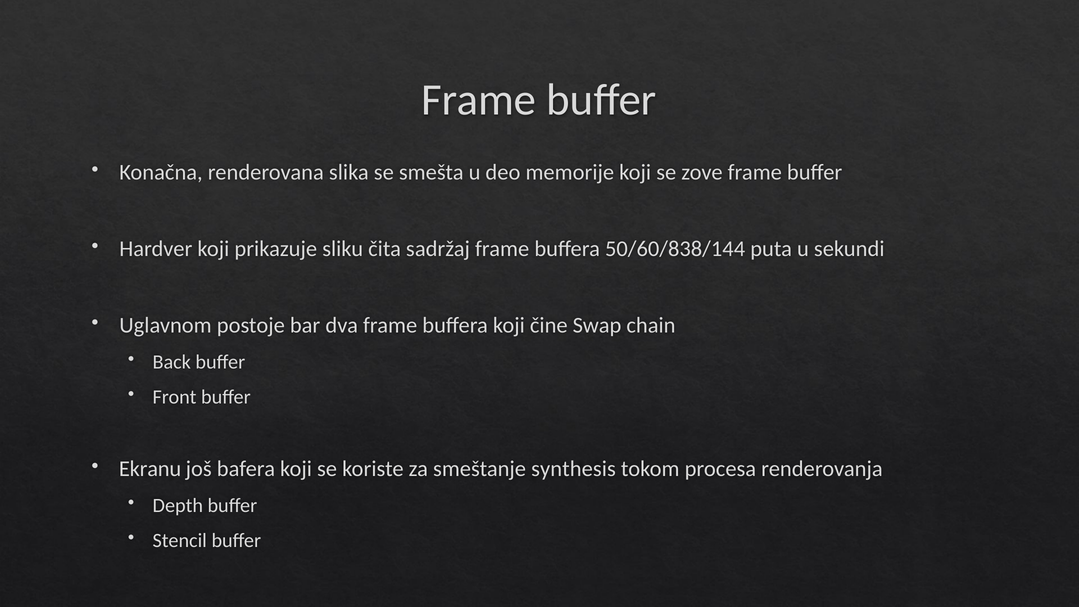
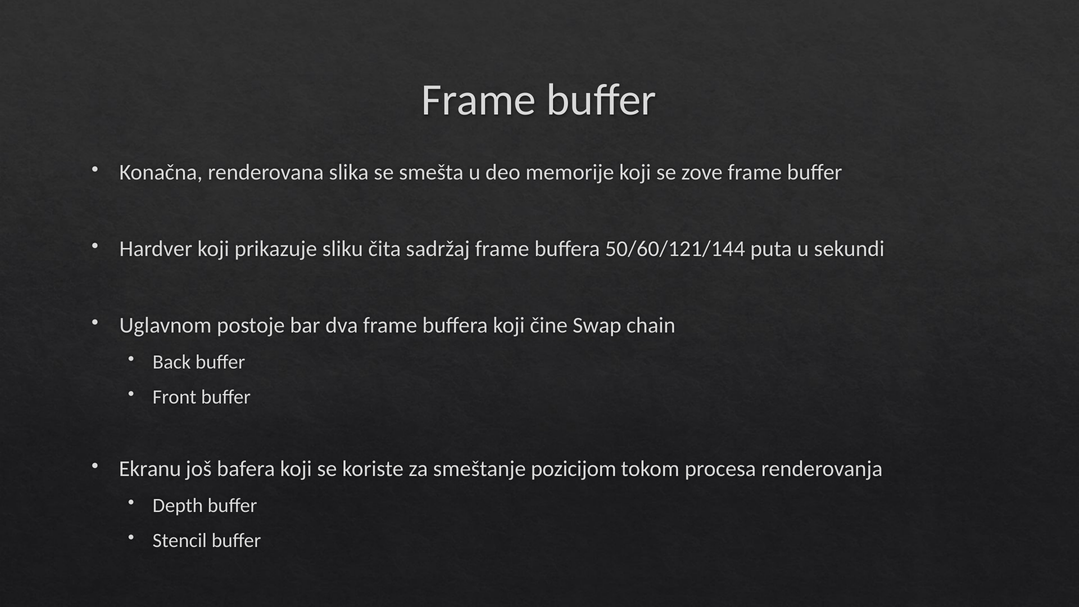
50/60/838/144: 50/60/838/144 -> 50/60/121/144
synthesis: synthesis -> pozicijom
